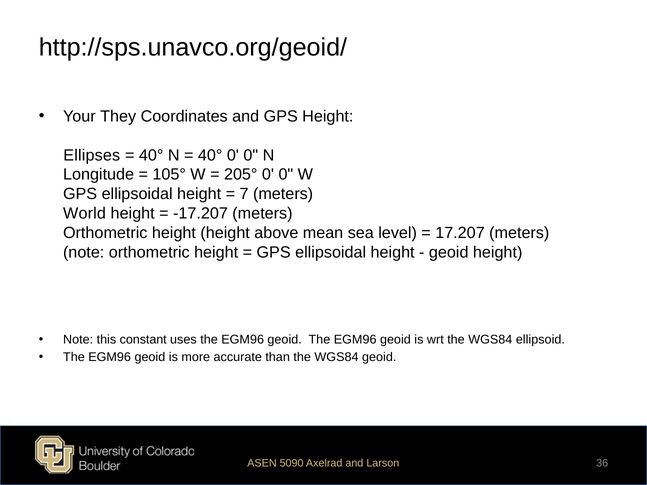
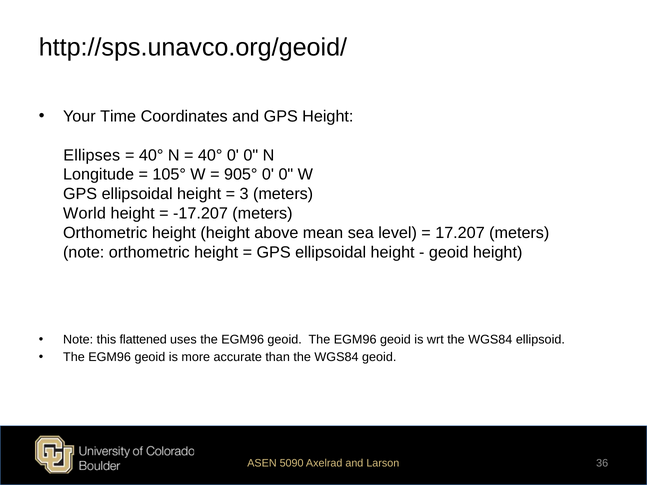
They: They -> Time
205°: 205° -> 905°
7: 7 -> 3
constant: constant -> flattened
